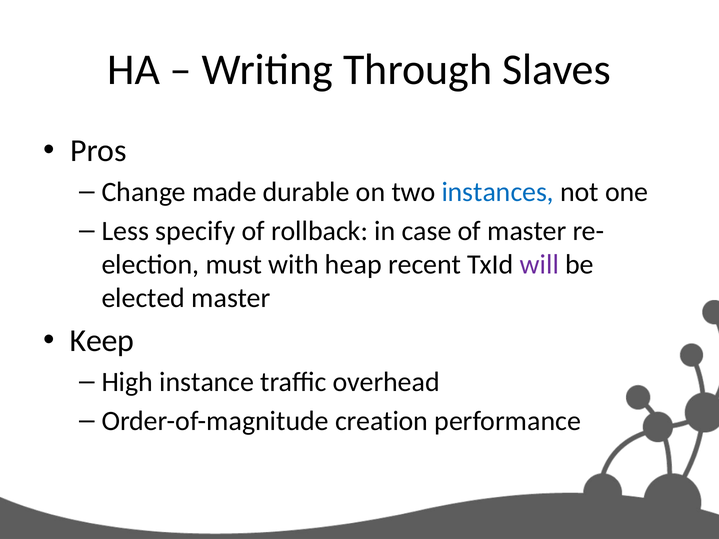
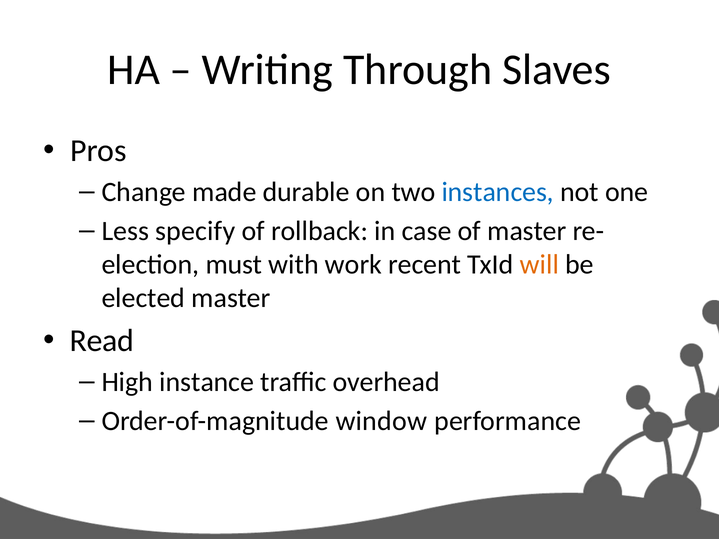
heap: heap -> work
will colour: purple -> orange
Keep: Keep -> Read
creation: creation -> window
